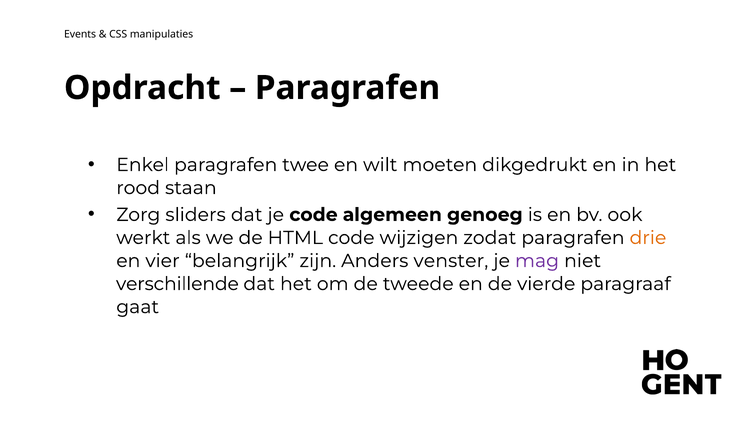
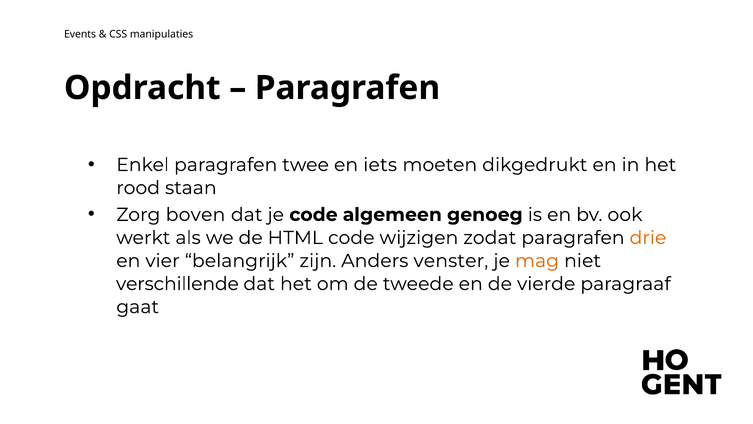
wilt: wilt -> iets
sliders: sliders -> boven
mag colour: purple -> orange
